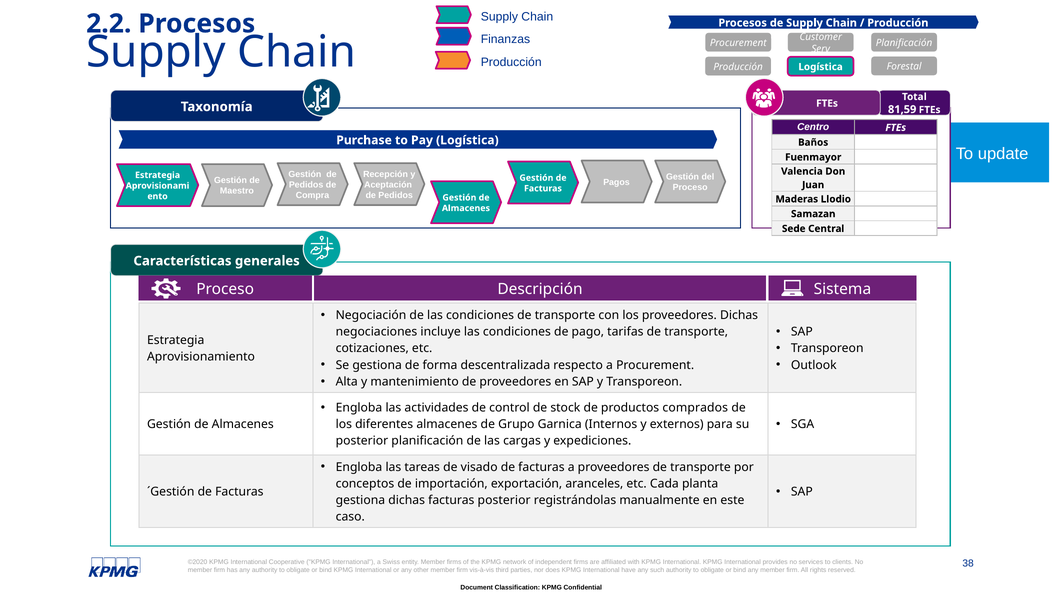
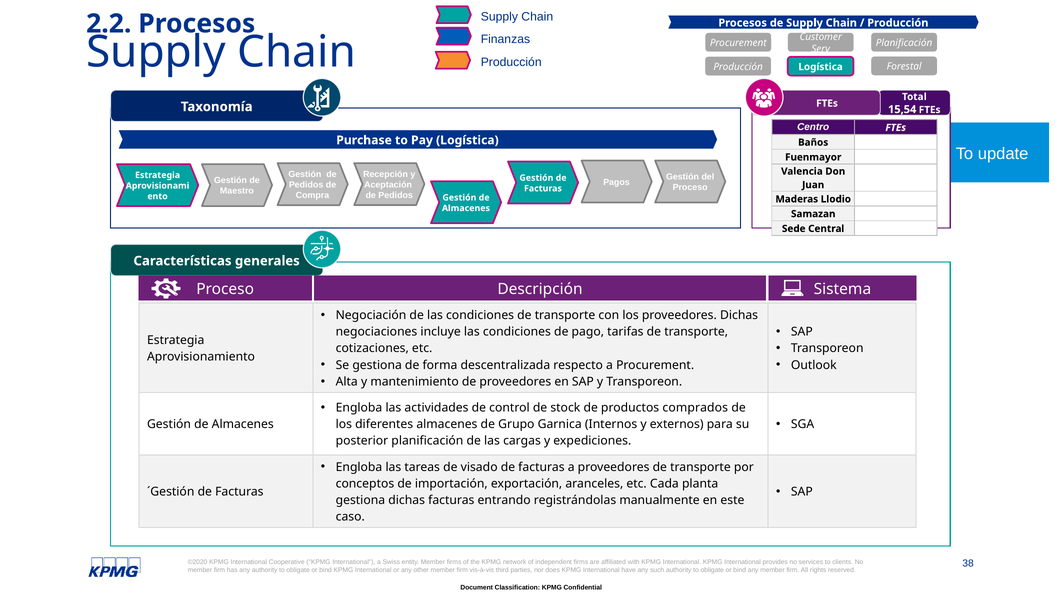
81,59: 81,59 -> 15,54
facturas posterior: posterior -> entrando
